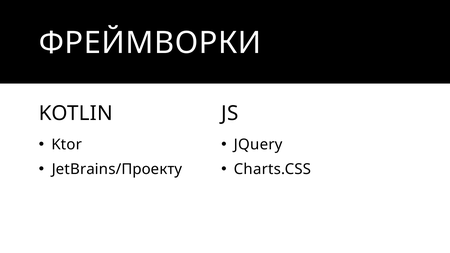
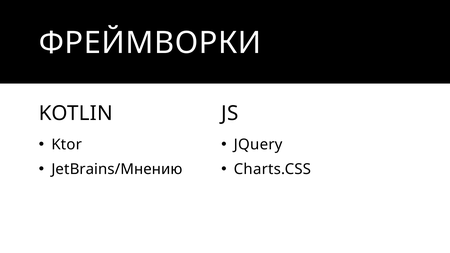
JetBrains/Проекту: JetBrains/Проекту -> JetBrains/Мнению
